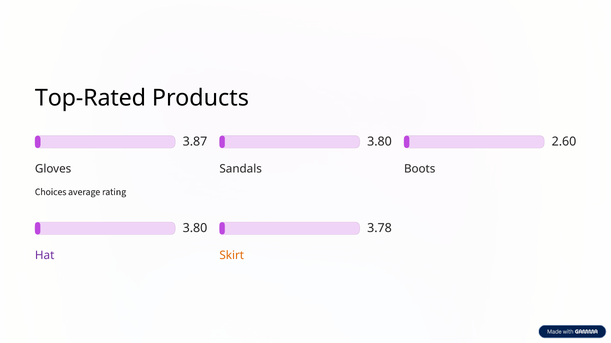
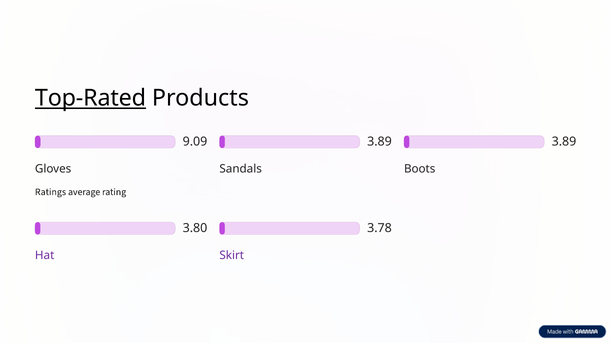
Top-Rated underline: none -> present
3.87: 3.87 -> 9.09
3.80 at (380, 142): 3.80 -> 3.89
2.60 at (564, 142): 2.60 -> 3.89
Choices: Choices -> Ratings
Skirt colour: orange -> purple
